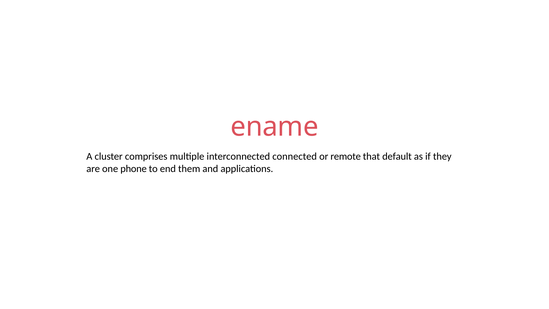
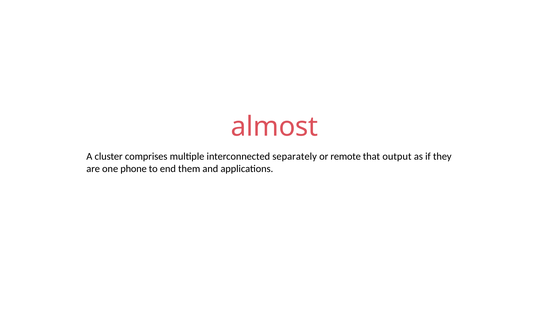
ename: ename -> almost
connected: connected -> separately
default: default -> output
